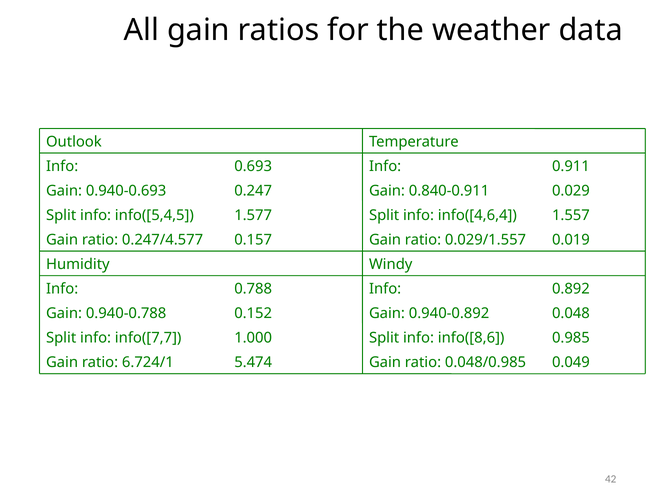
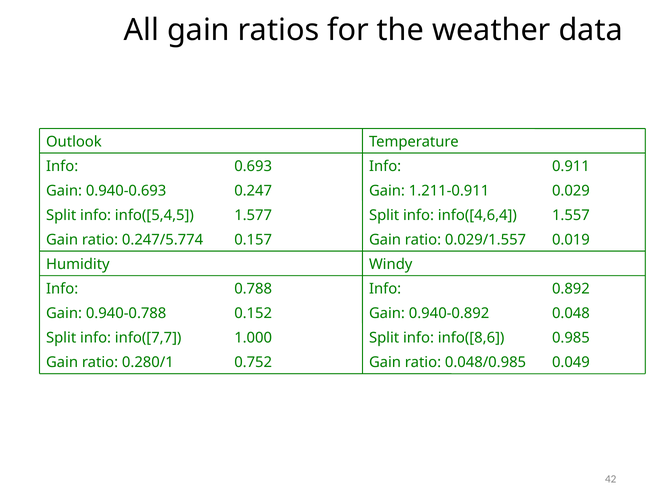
0.840-0.911: 0.840-0.911 -> 1.211-0.911
0.247/4.577: 0.247/4.577 -> 0.247/5.774
6.724/1: 6.724/1 -> 0.280/1
5.474: 5.474 -> 0.752
